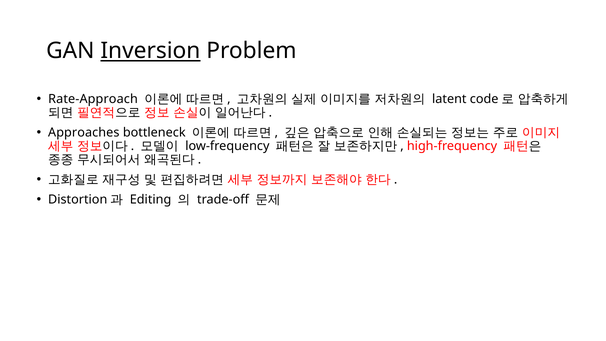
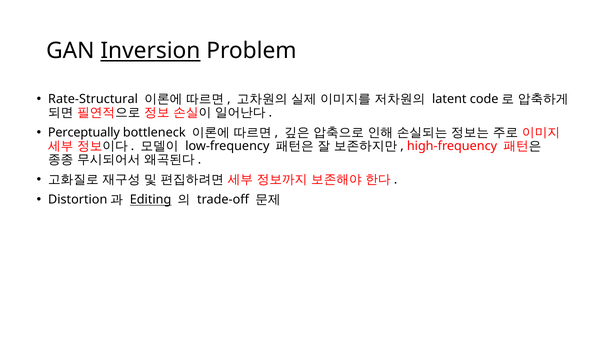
Rate-Approach: Rate-Approach -> Rate-Structural
Approaches: Approaches -> Perceptually
Editing underline: none -> present
